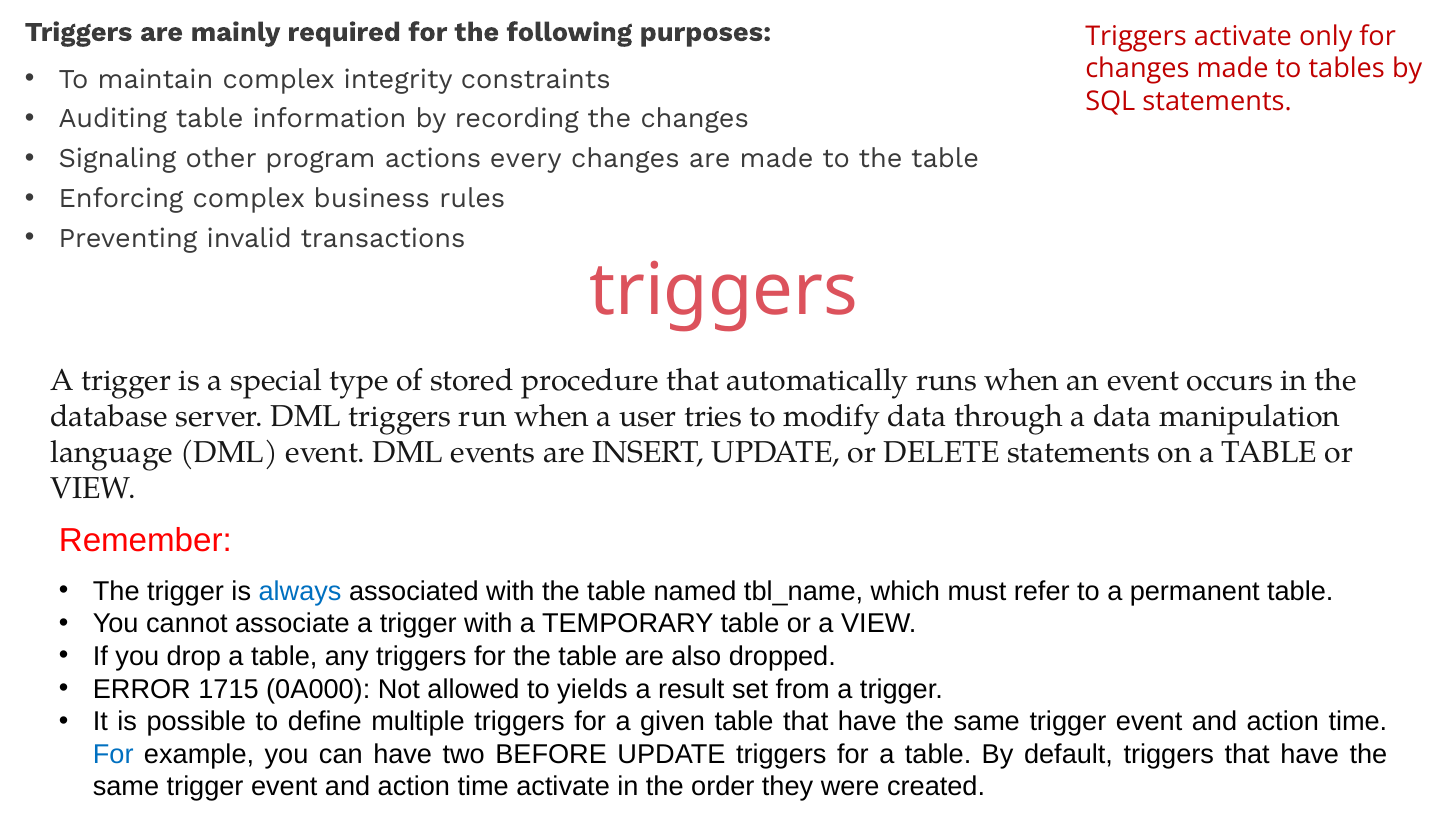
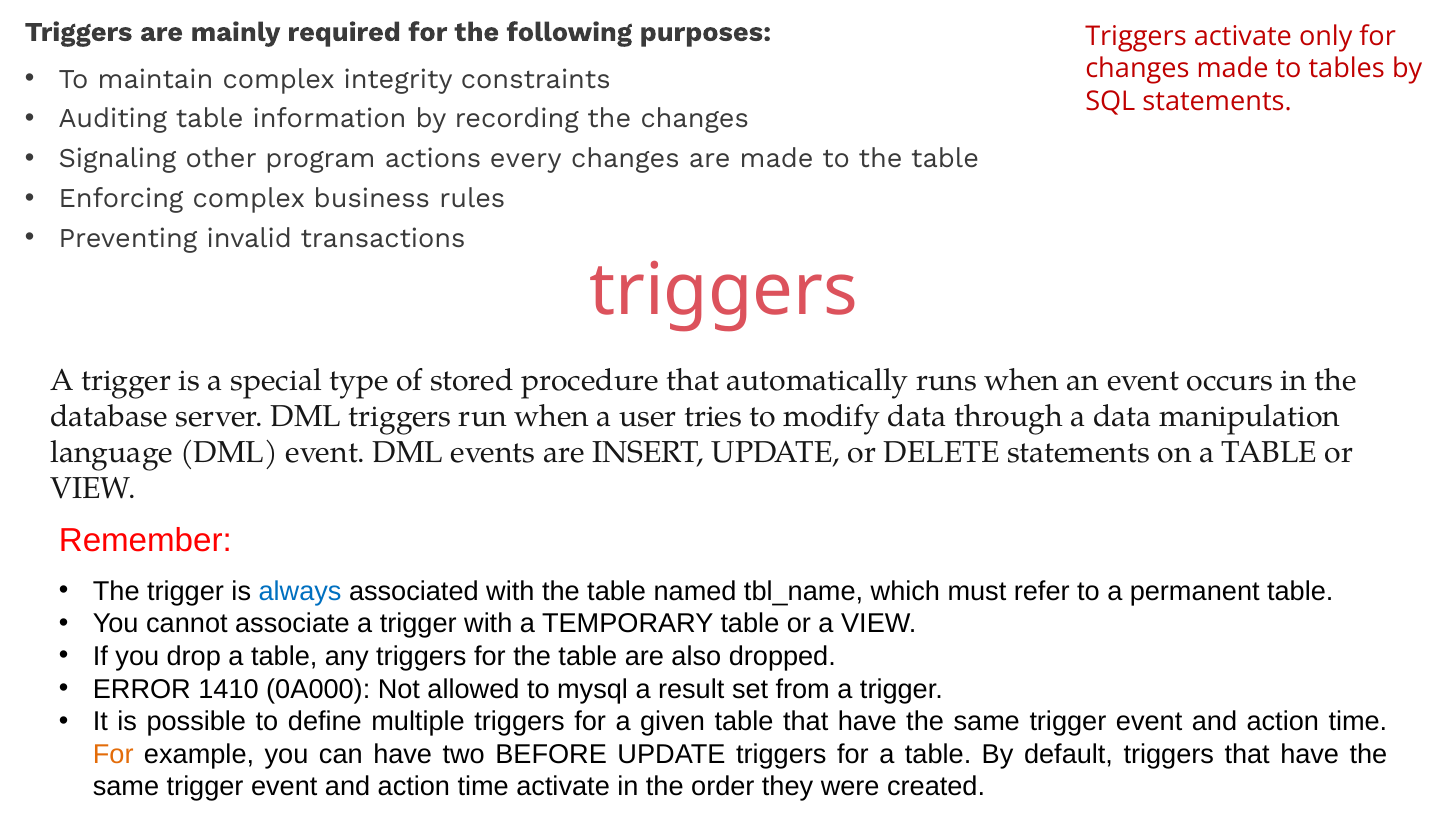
1715: 1715 -> 1410
yields: yields -> mysql
For at (113, 754) colour: blue -> orange
